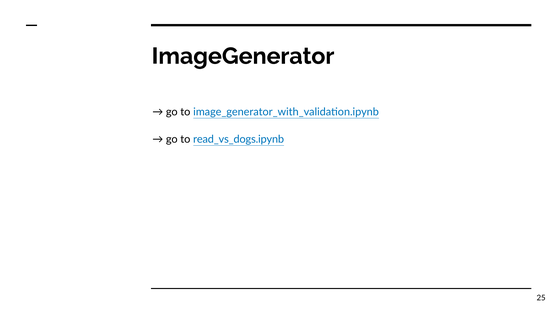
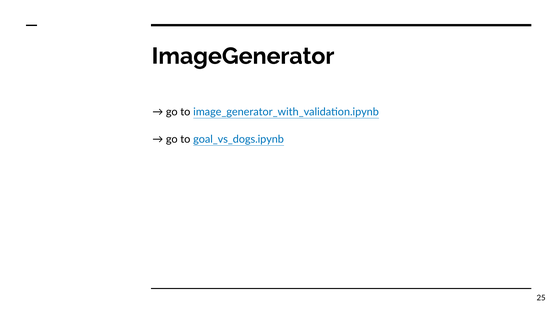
read_vs_dogs.ipynb: read_vs_dogs.ipynb -> goal_vs_dogs.ipynb
